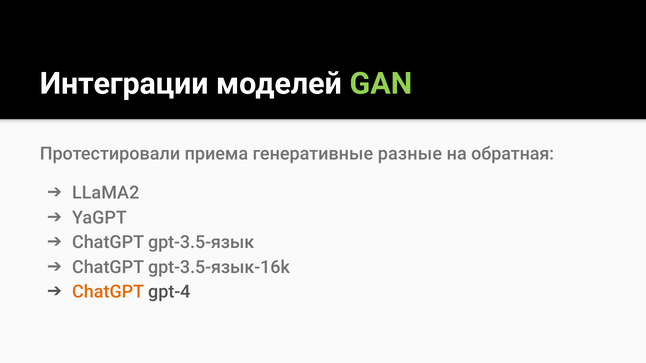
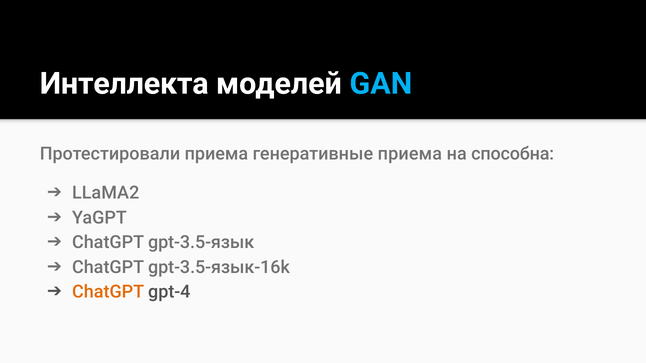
Интеграции: Интеграции -> Интеллекта
GAN colour: light green -> light blue
генеративные разные: разные -> приема
обратная: обратная -> способна
